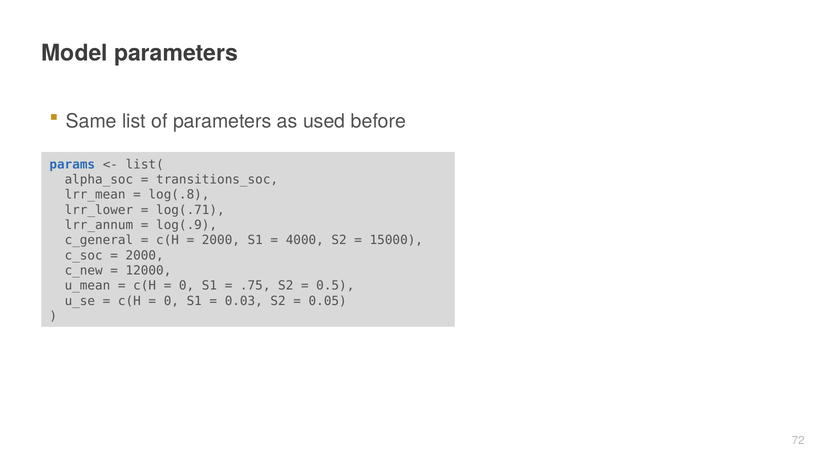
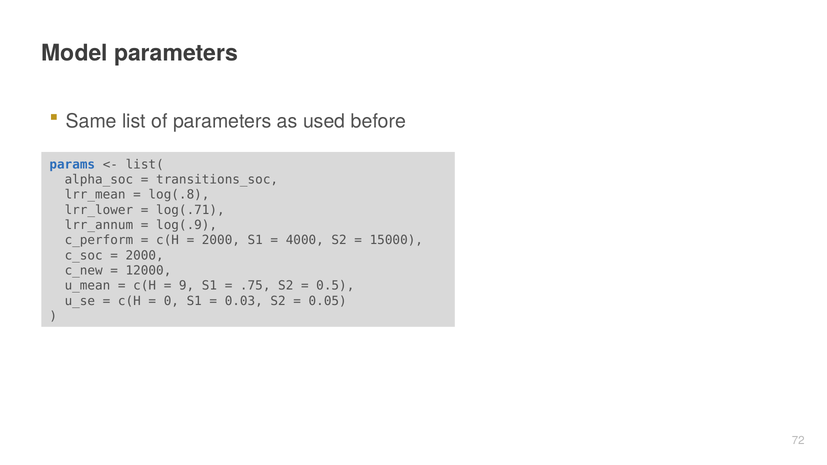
c_general: c_general -> c_perform
0 at (187, 286): 0 -> 9
